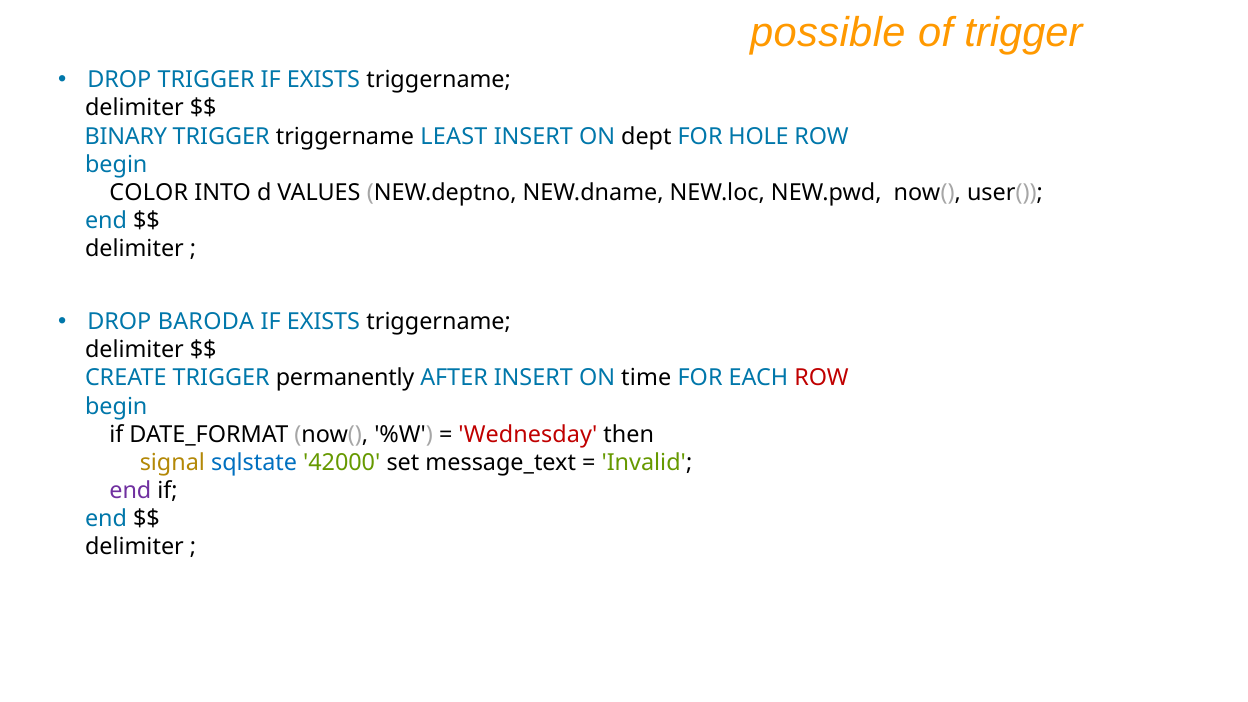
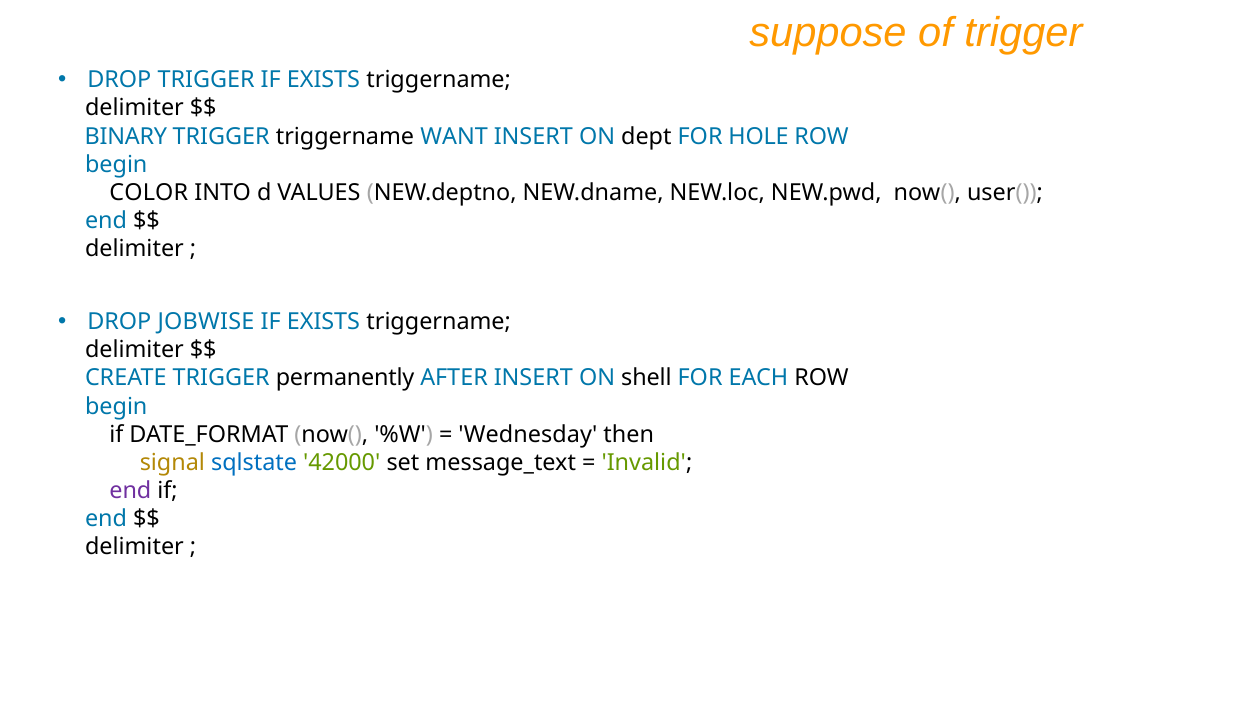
possible: possible -> suppose
LEAST: LEAST -> WANT
BARODA: BARODA -> JOBWISE
time: time -> shell
ROW at (822, 378) colour: red -> black
Wednesday colour: red -> black
